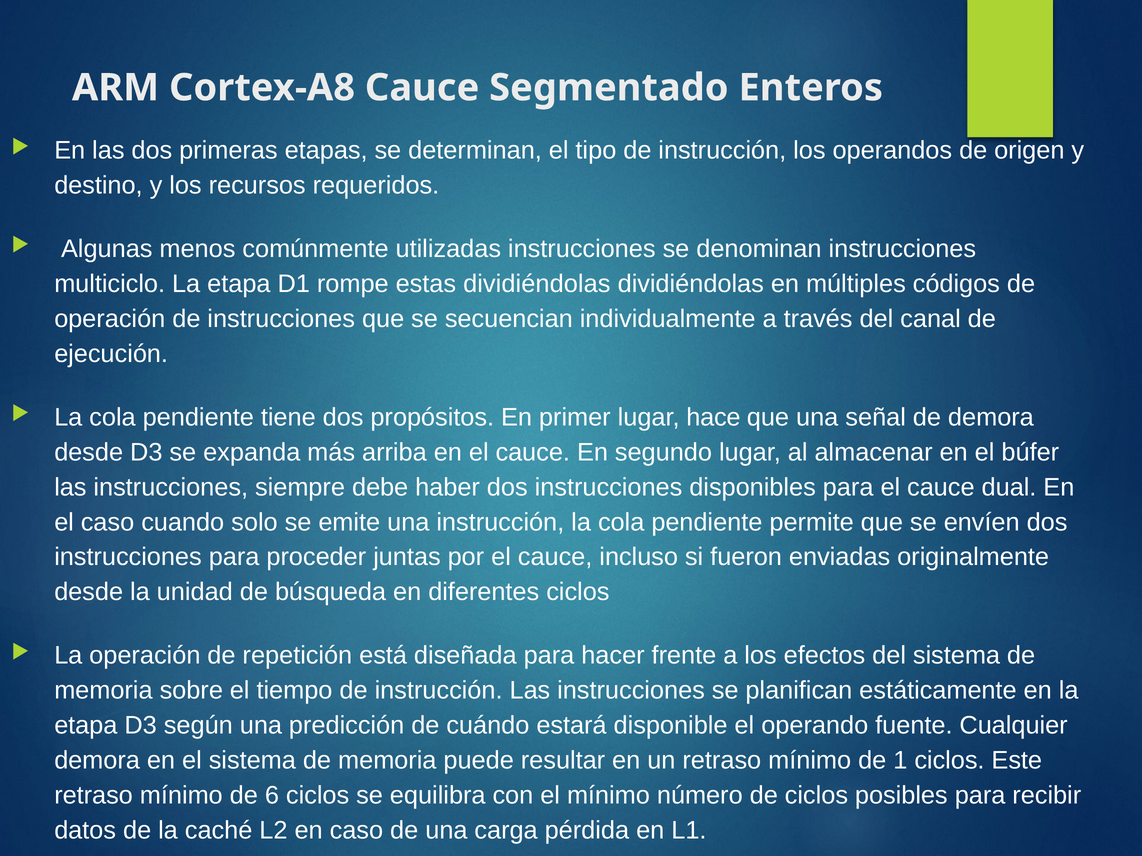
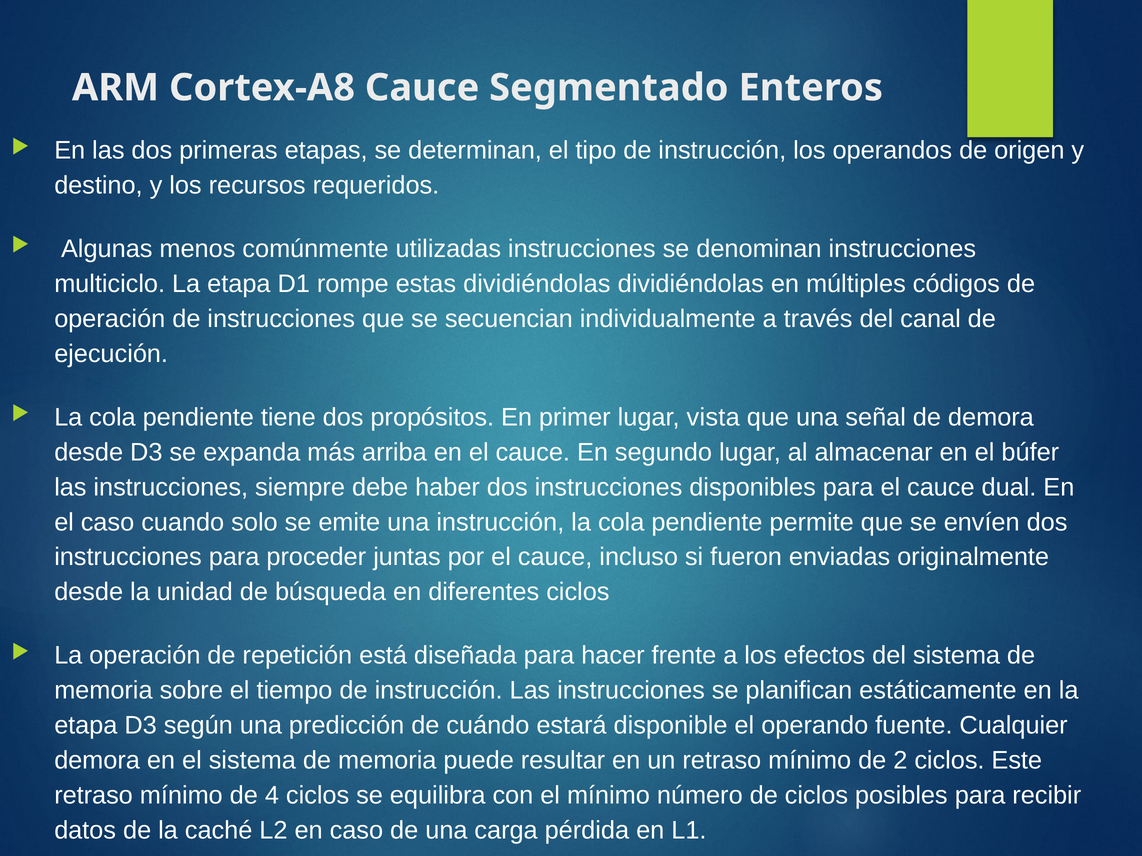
hace: hace -> vista
1: 1 -> 2
6: 6 -> 4
